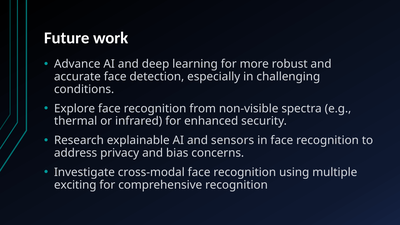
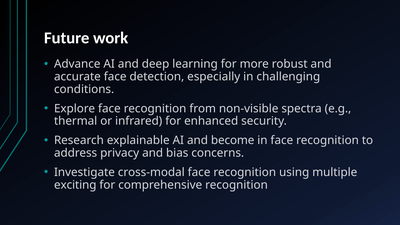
sensors: sensors -> become
